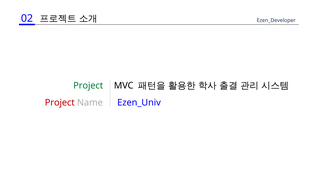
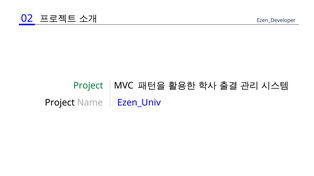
Project at (60, 103) colour: red -> black
